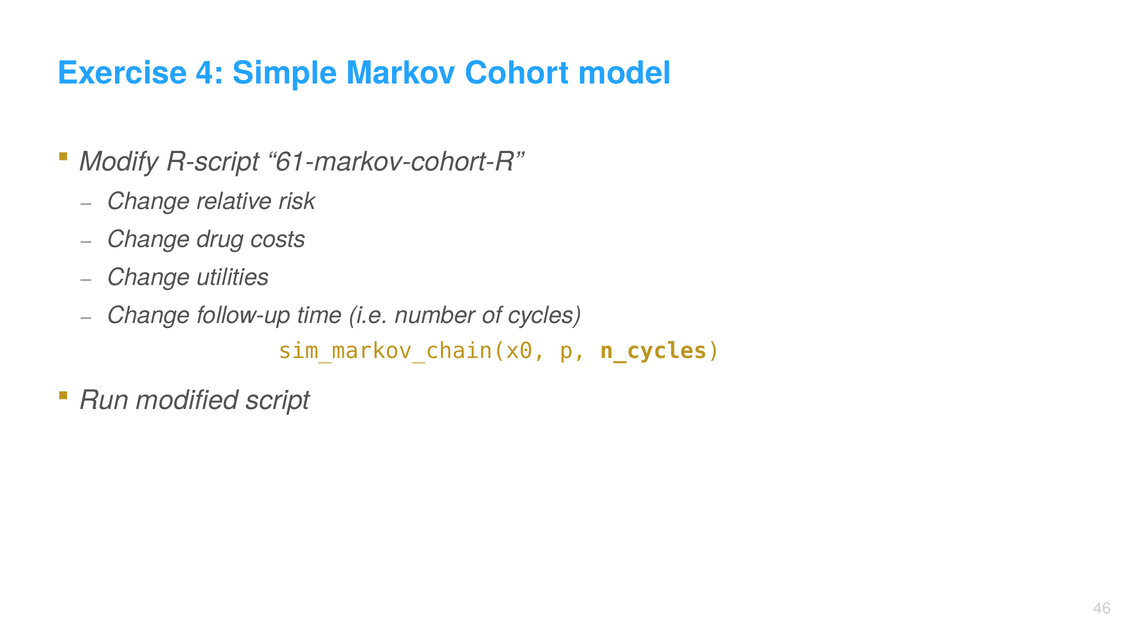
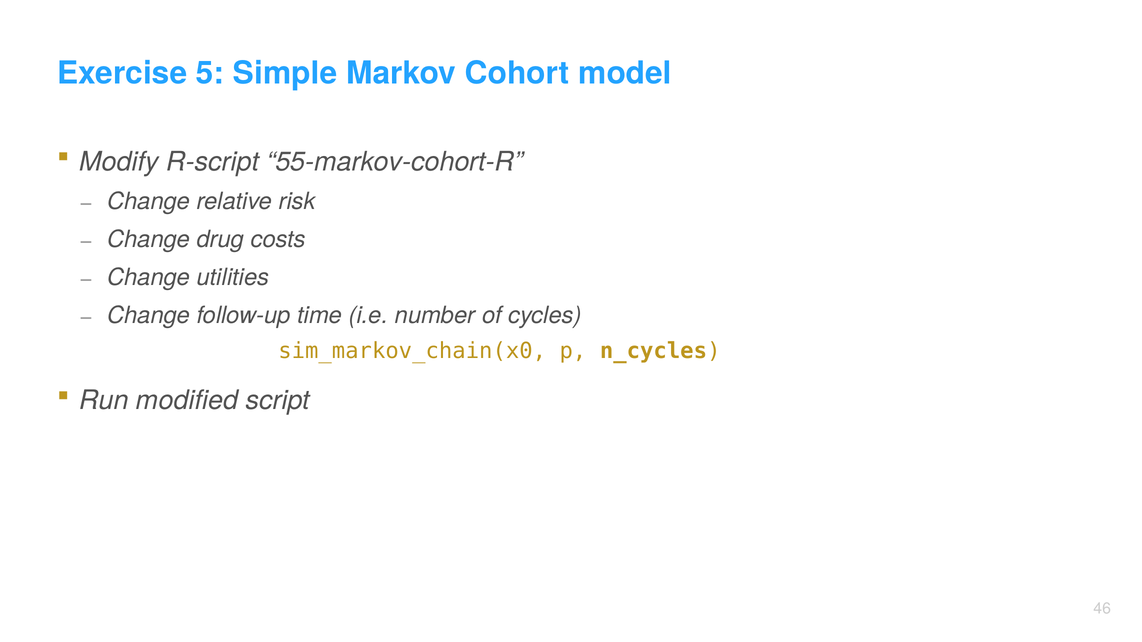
4: 4 -> 5
61-markov-cohort-R: 61-markov-cohort-R -> 55-markov-cohort-R
